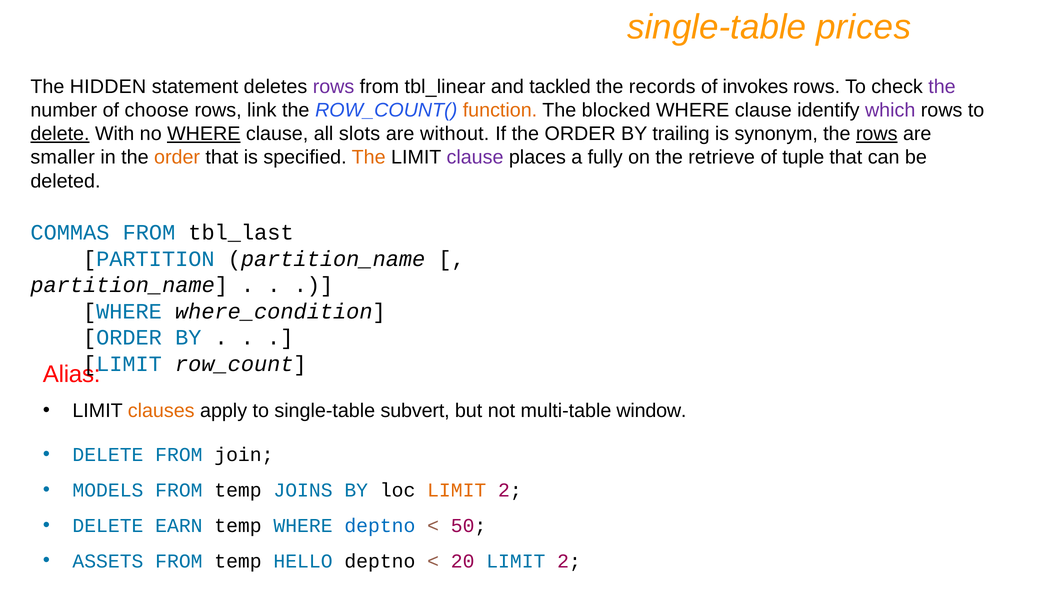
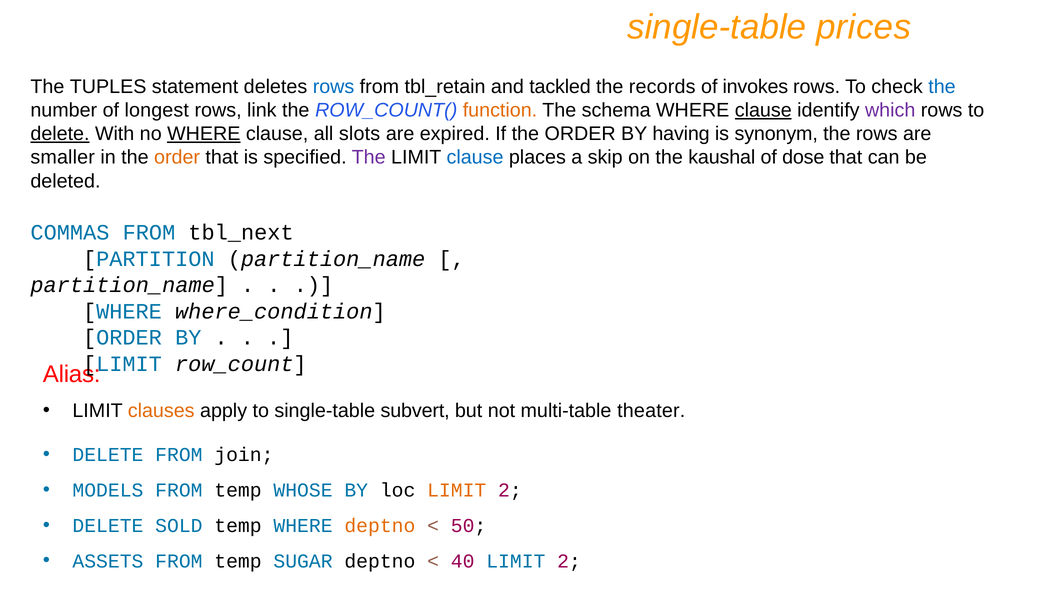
HIDDEN: HIDDEN -> TUPLES
rows at (334, 87) colour: purple -> blue
tbl_linear: tbl_linear -> tbl_retain
the at (942, 87) colour: purple -> blue
choose: choose -> longest
blocked: blocked -> schema
clause at (763, 110) underline: none -> present
without: without -> expired
trailing: trailing -> having
rows at (877, 134) underline: present -> none
The at (369, 158) colour: orange -> purple
clause at (475, 158) colour: purple -> blue
fully: fully -> skip
retrieve: retrieve -> kaushal
tuple: tuple -> dose
tbl_last: tbl_last -> tbl_next
window: window -> theater
JOINS: JOINS -> WHOSE
EARN: EARN -> SOLD
deptno at (380, 526) colour: blue -> orange
HELLO: HELLO -> SUGAR
20: 20 -> 40
